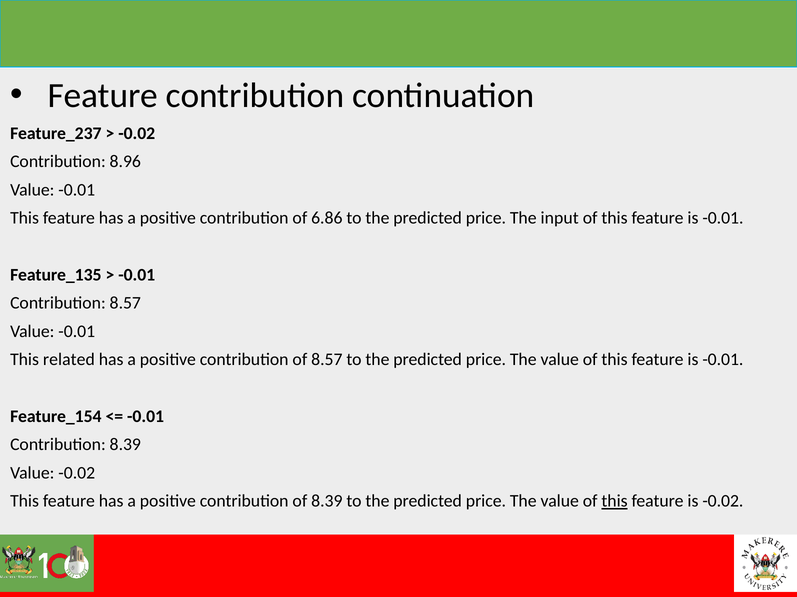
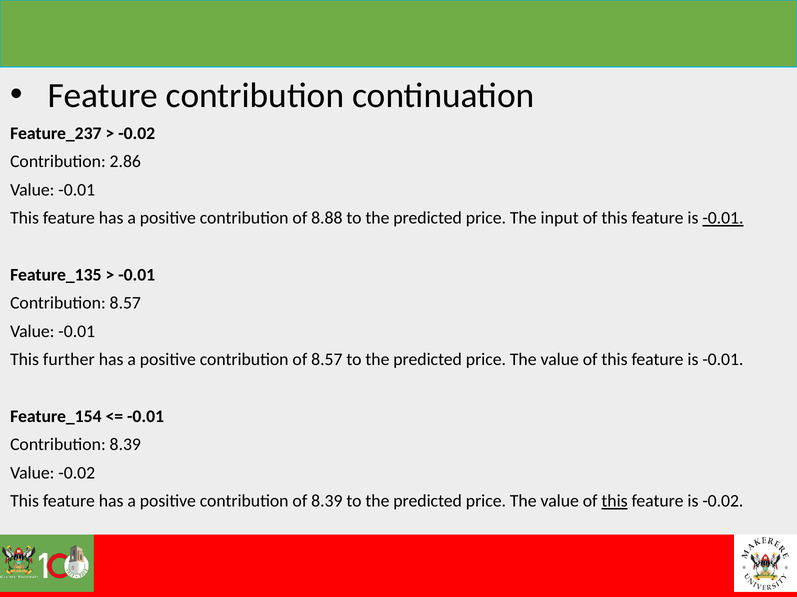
8.96: 8.96 -> 2.86
6.86: 6.86 -> 8.88
-0.01 at (723, 218) underline: none -> present
related: related -> further
